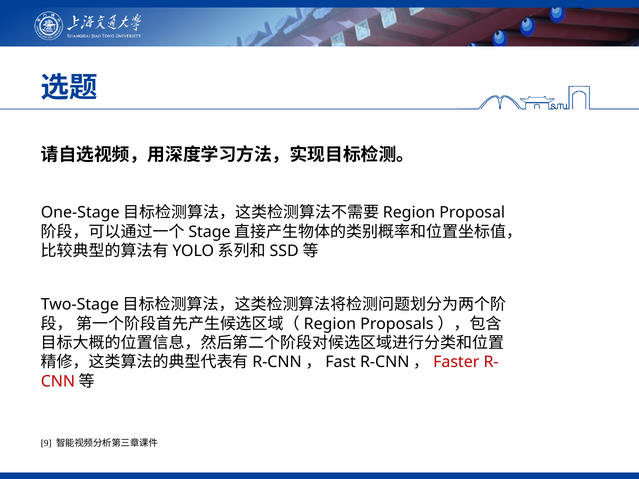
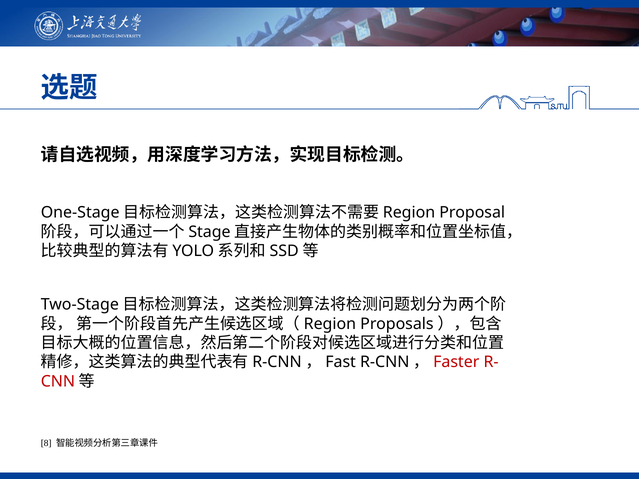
9: 9 -> 8
